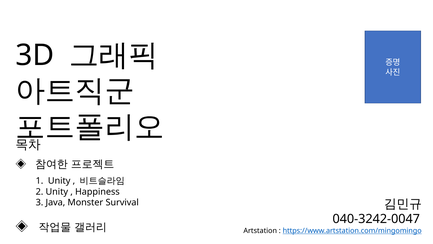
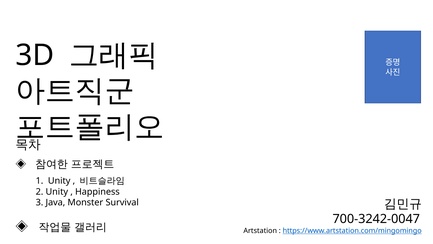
040-3242-0047: 040-3242-0047 -> 700-3242-0047
